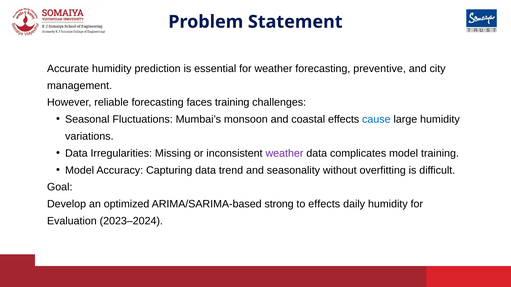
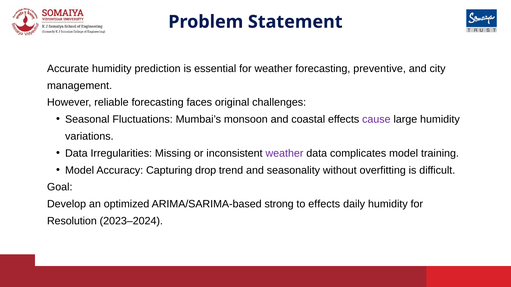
faces training: training -> original
cause colour: blue -> purple
Capturing data: data -> drop
Evaluation: Evaluation -> Resolution
